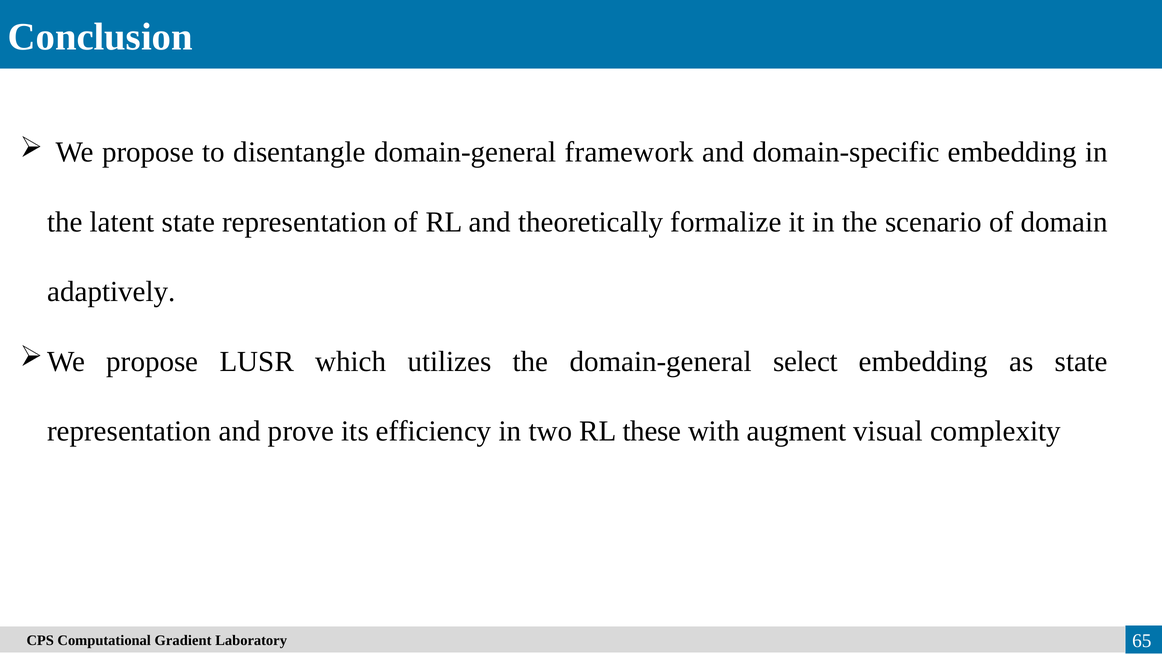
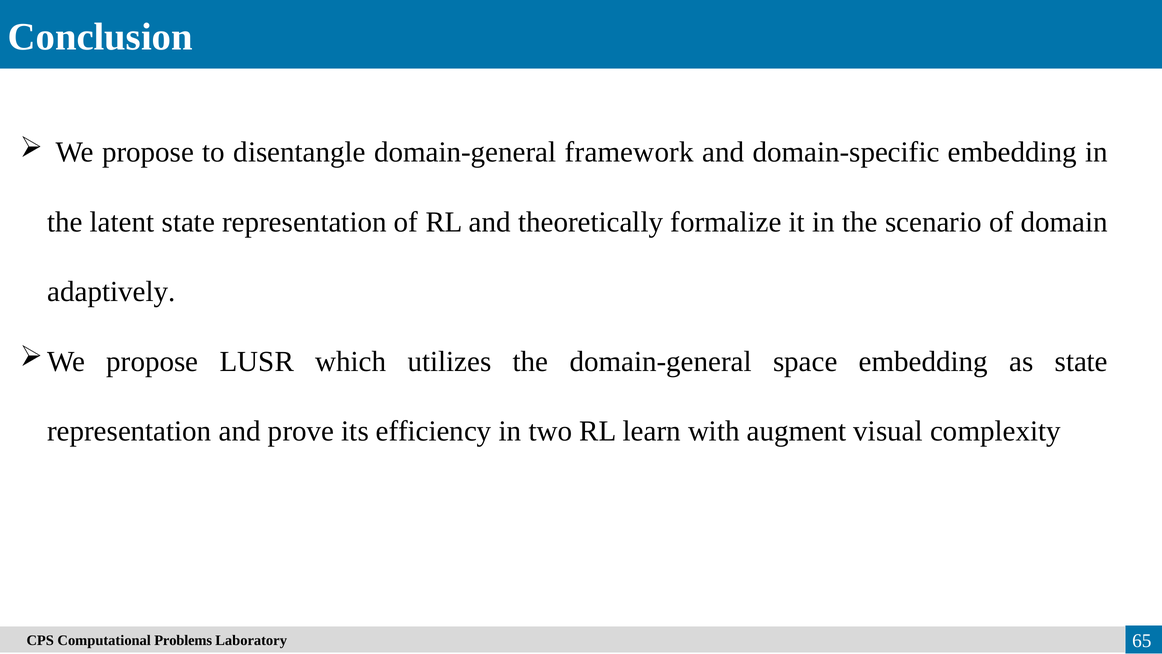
select: select -> space
these: these -> learn
Gradient: Gradient -> Problems
